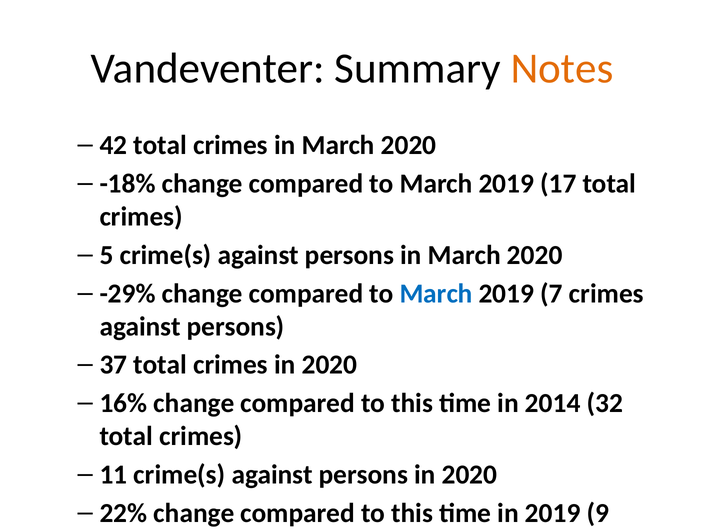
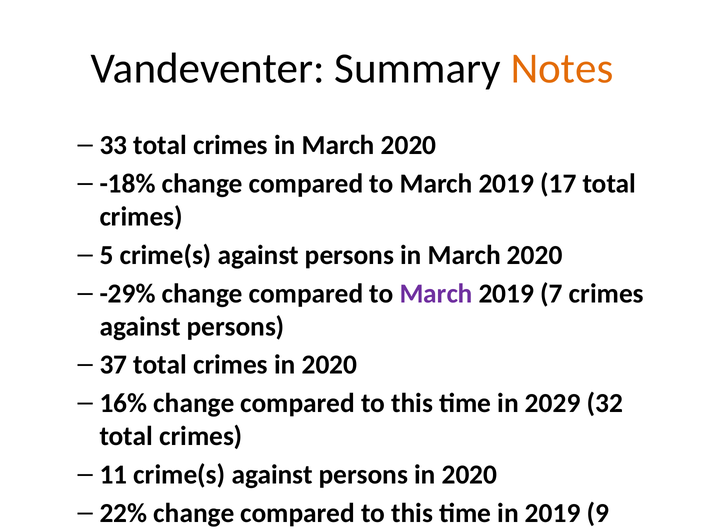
42: 42 -> 33
March at (436, 293) colour: blue -> purple
2014: 2014 -> 2029
